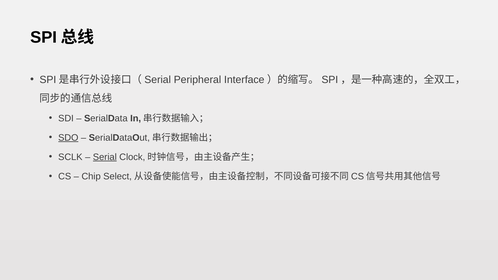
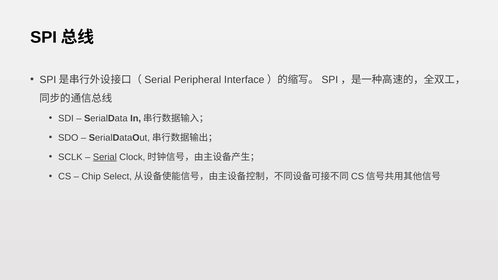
SDO underline: present -> none
